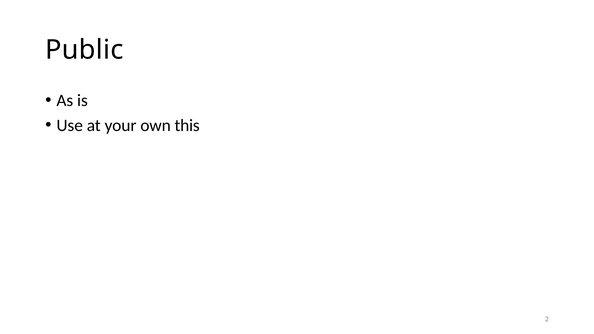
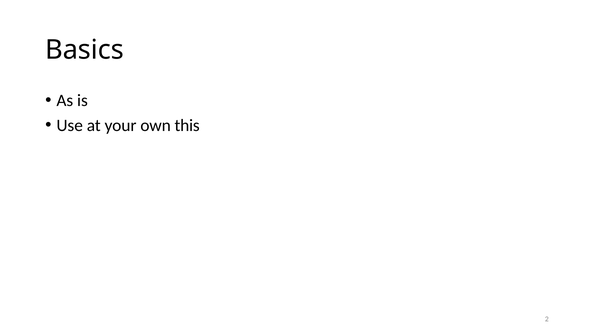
Public: Public -> Basics
